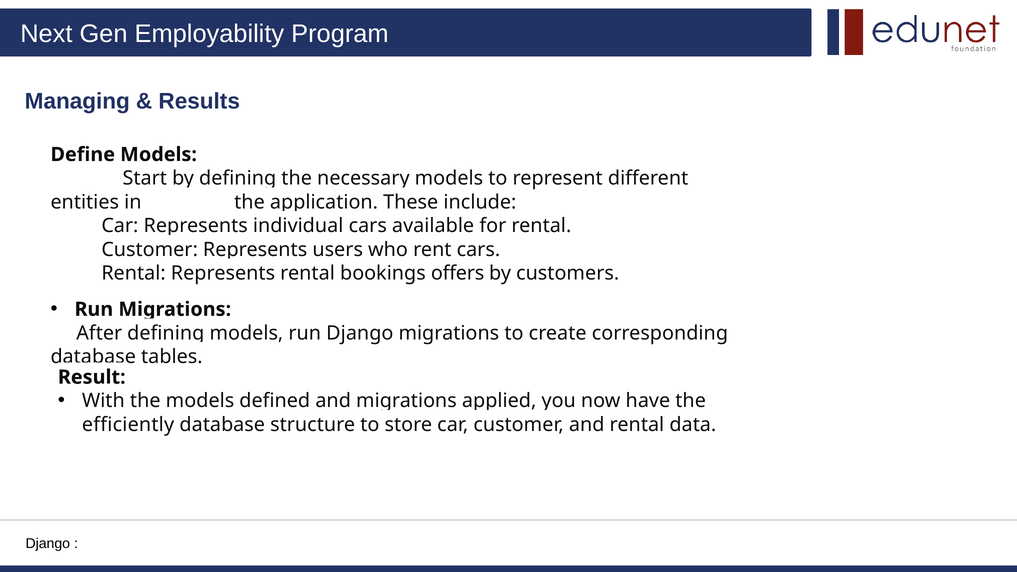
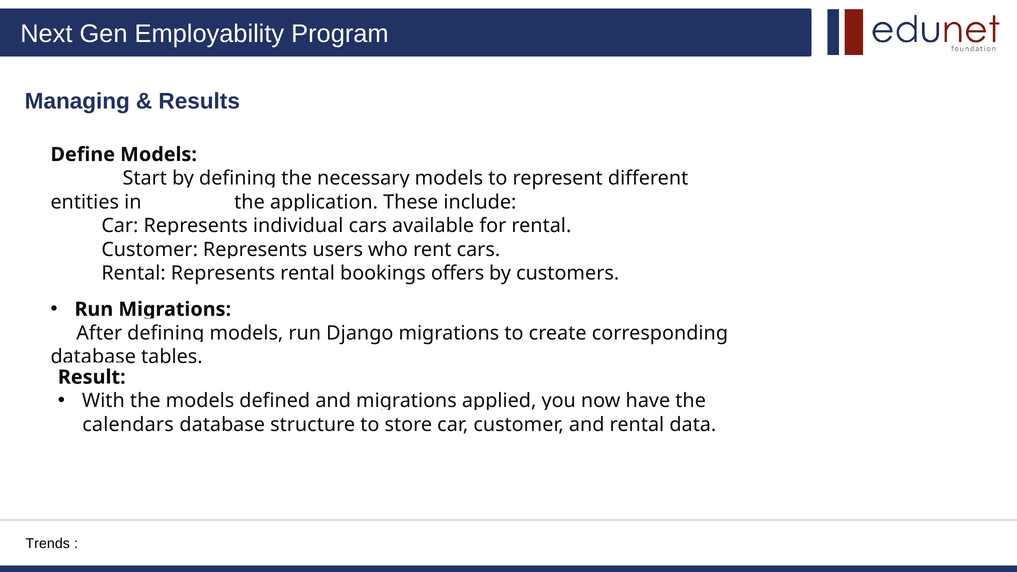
efficiently: efficiently -> calendars
Django at (48, 544): Django -> Trends
